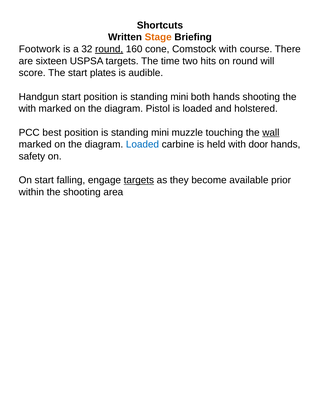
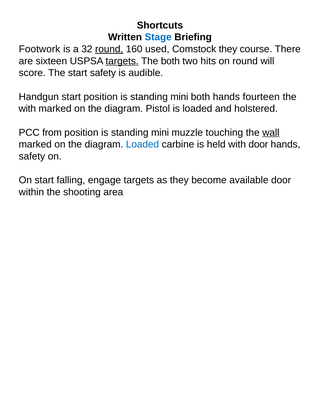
Stage colour: orange -> blue
cone: cone -> used
Comstock with: with -> they
targets at (122, 61) underline: none -> present
The time: time -> both
start plates: plates -> safety
hands shooting: shooting -> fourteen
best: best -> from
targets at (139, 180) underline: present -> none
available prior: prior -> door
